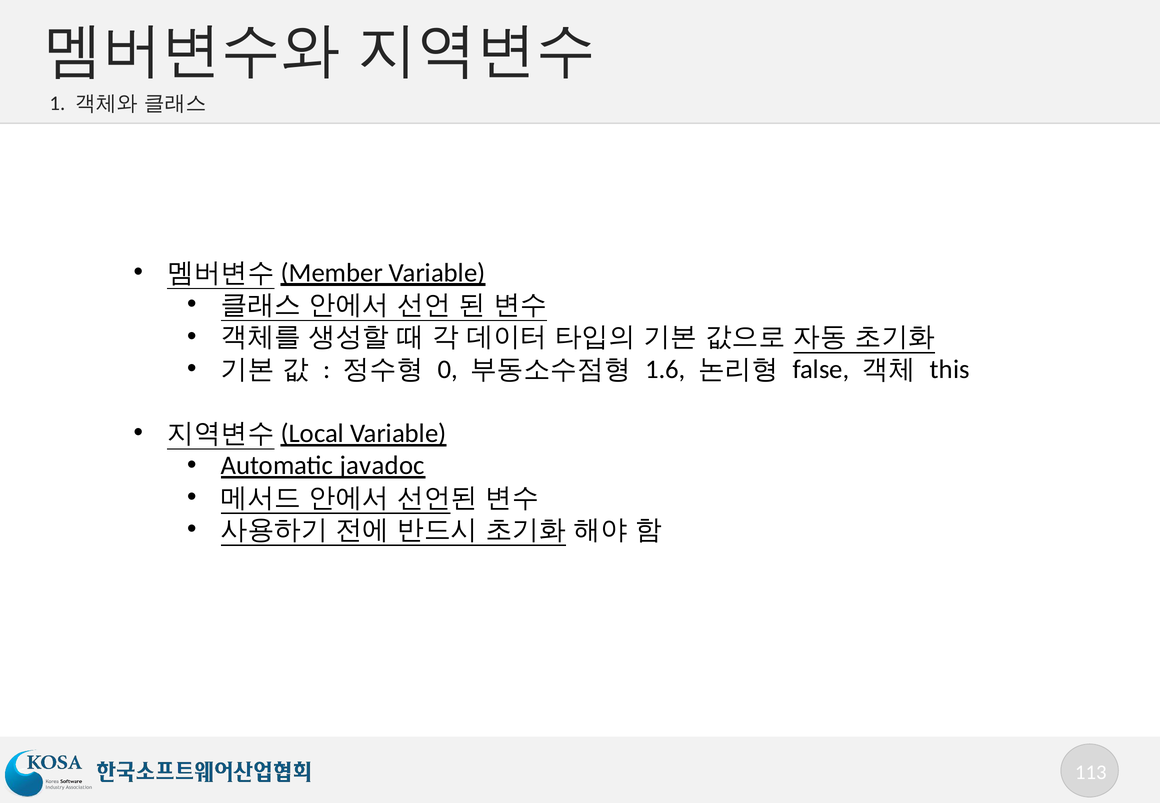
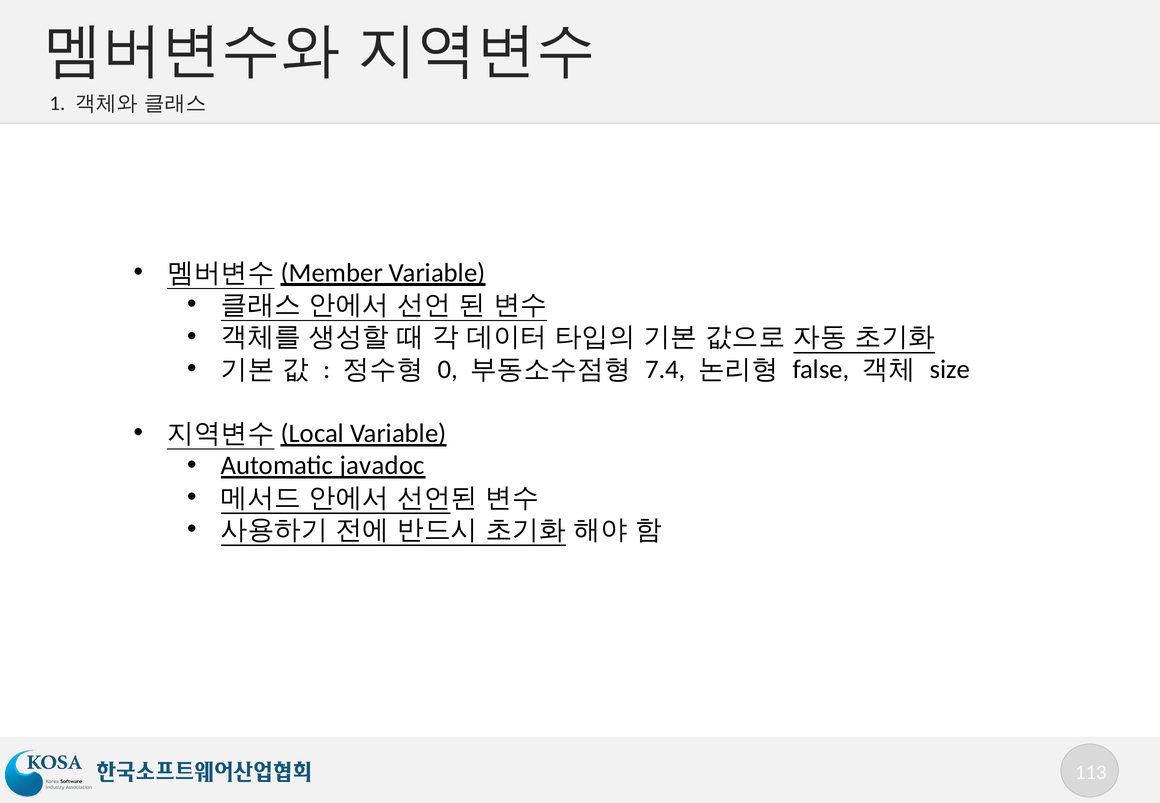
1.6: 1.6 -> 7.4
this: this -> size
